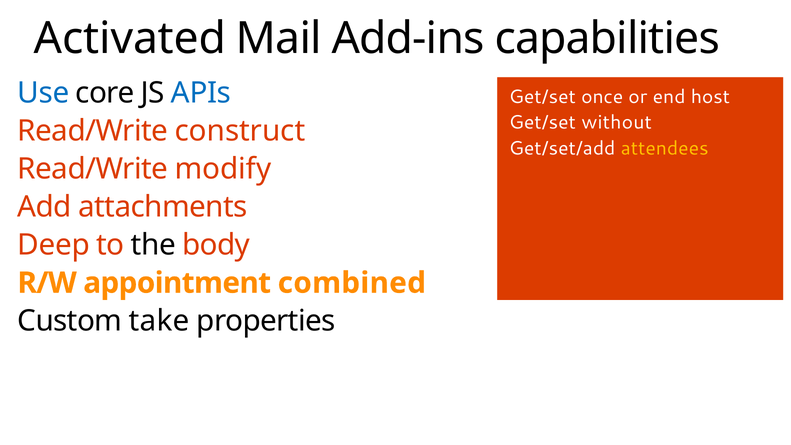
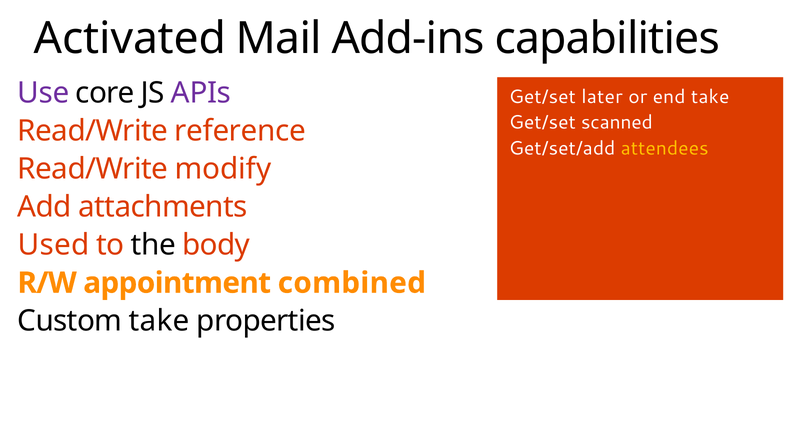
Use colour: blue -> purple
APIs colour: blue -> purple
once: once -> later
end host: host -> take
without: without -> scanned
construct: construct -> reference
Deep: Deep -> Used
